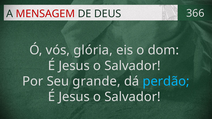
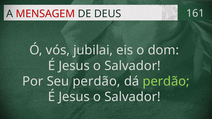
366: 366 -> 161
glória: glória -> jubilai
Seu grande: grande -> perdão
perdão at (166, 81) colour: light blue -> light green
